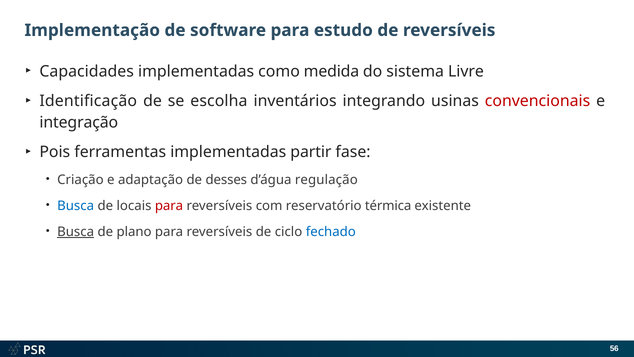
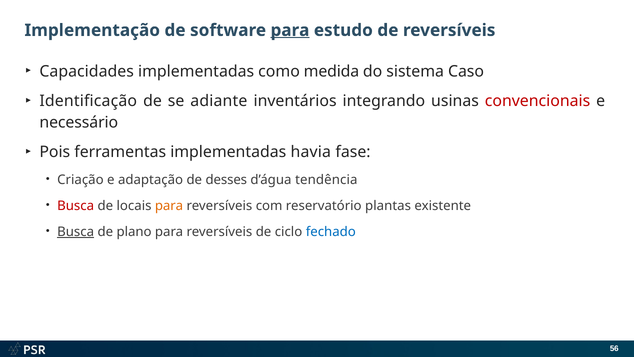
para at (290, 30) underline: none -> present
Livre: Livre -> Caso
escolha: escolha -> adiante
integração: integração -> necessário
partir: partir -> havia
regulação: regulação -> tendência
Busca at (76, 205) colour: blue -> red
para at (169, 205) colour: red -> orange
térmica: térmica -> plantas
